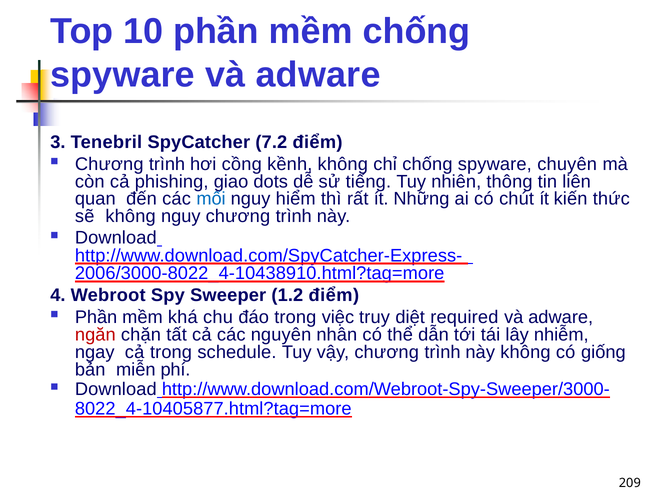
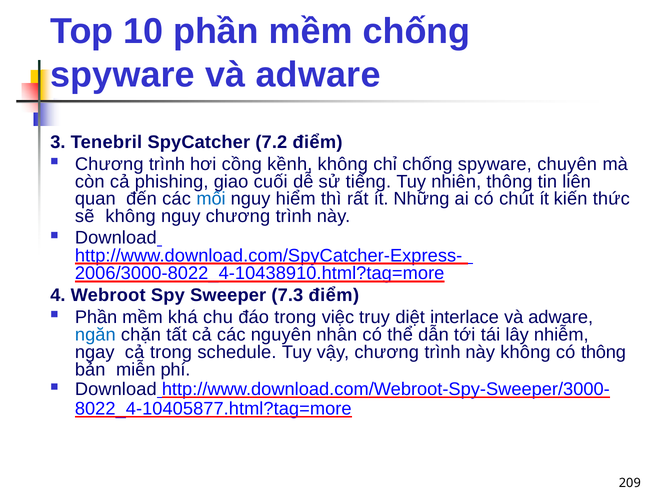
dots: dots -> cuối
1.2: 1.2 -> 7.3
required: required -> interlace
ngăn colour: red -> blue
có giống: giống -> thông
